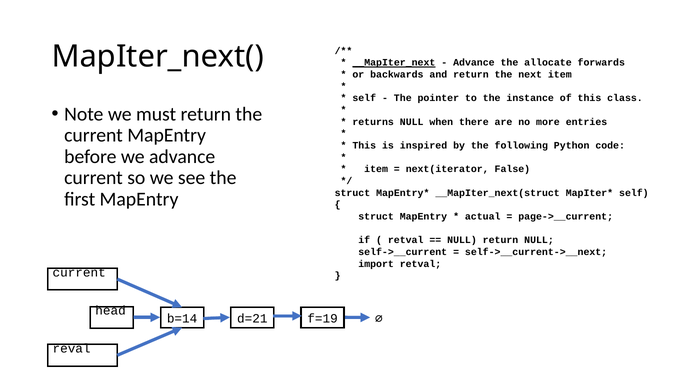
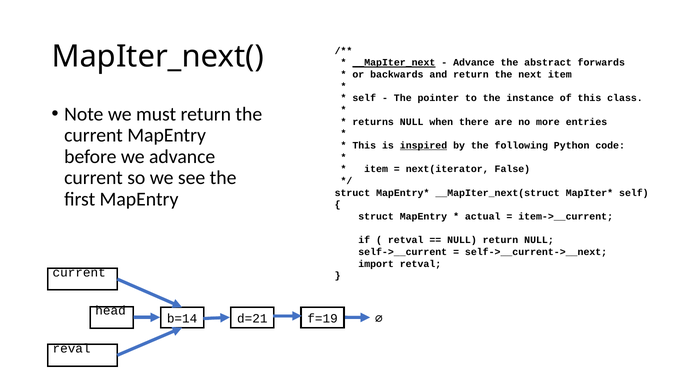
allocate: allocate -> abstract
inspired underline: none -> present
page->__current: page->__current -> item->__current
